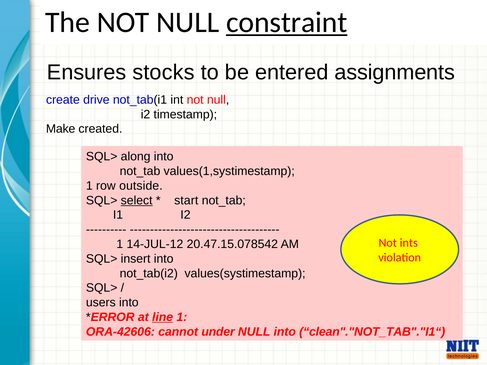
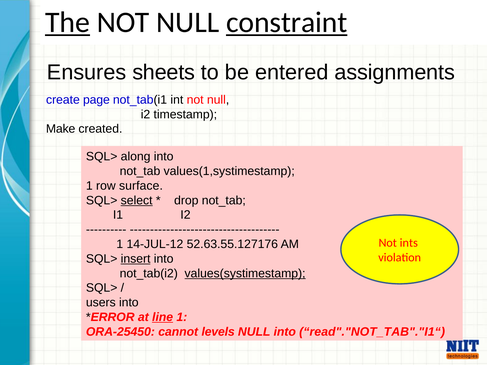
The underline: none -> present
stocks: stocks -> sheets
drive: drive -> page
outside: outside -> surface
start: start -> drop
20.47.15.078542: 20.47.15.078542 -> 52.63.55.127176
insert underline: none -> present
values(systimestamp underline: none -> present
ORA-42606: ORA-42606 -> ORA-25450
under: under -> levels
clean"."NOT_TAB"."I1“: clean"."NOT_TAB"."I1“ -> read"."NOT_TAB"."I1“
